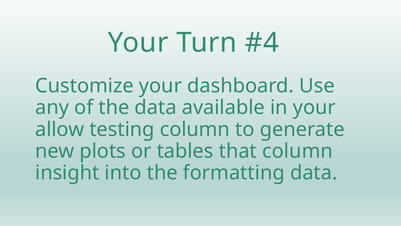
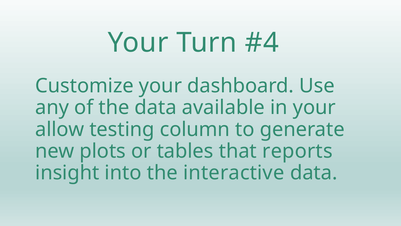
that column: column -> reports
formatting: formatting -> interactive
